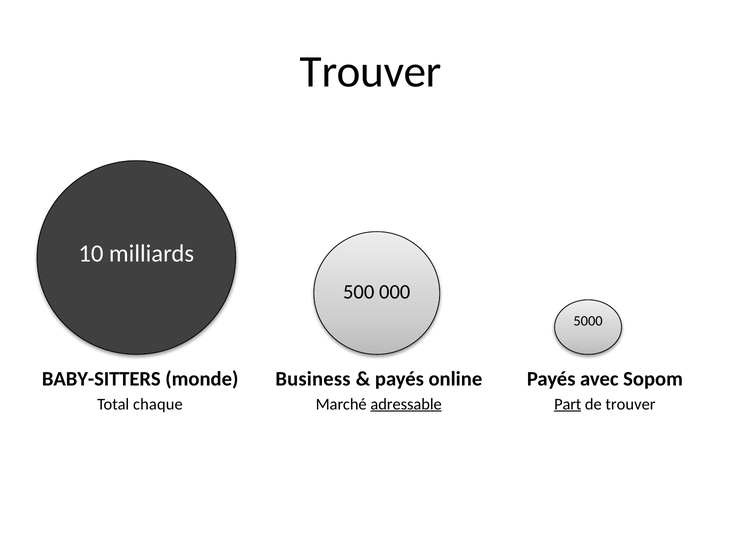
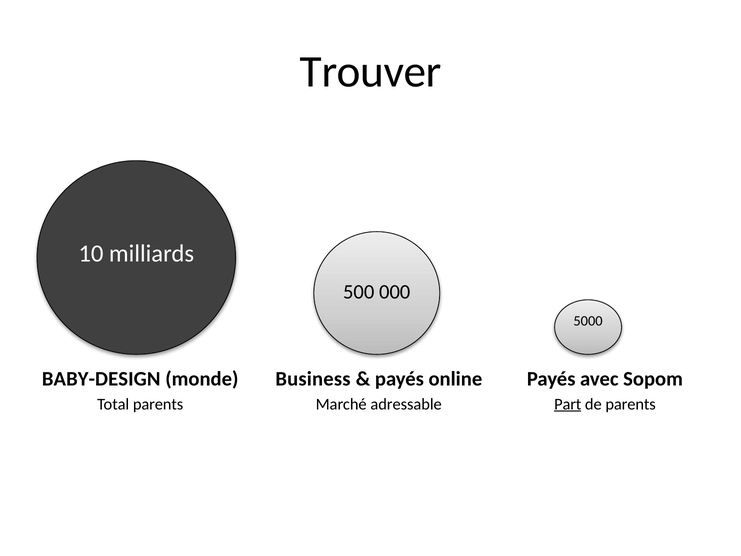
BABY-SITTERS: BABY-SITTERS -> BABY-DESIGN
adressable underline: present -> none
de trouver: trouver -> parents
Total chaque: chaque -> parents
